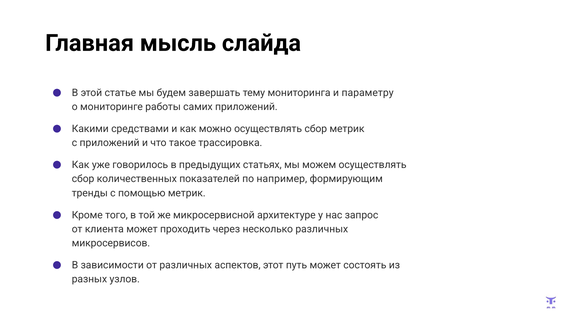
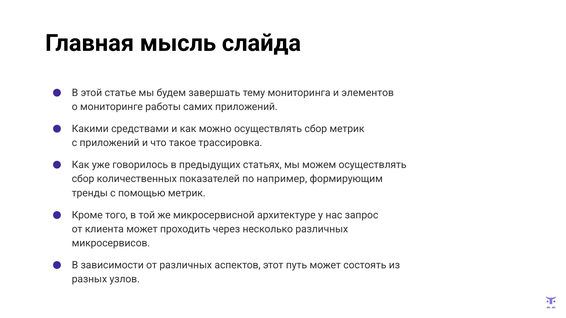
параметру: параметру -> элементов
